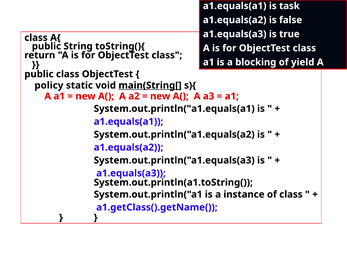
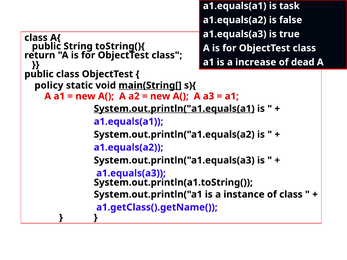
blocking: blocking -> increase
yield: yield -> dead
System.out.println("a1.equals(a1 underline: none -> present
